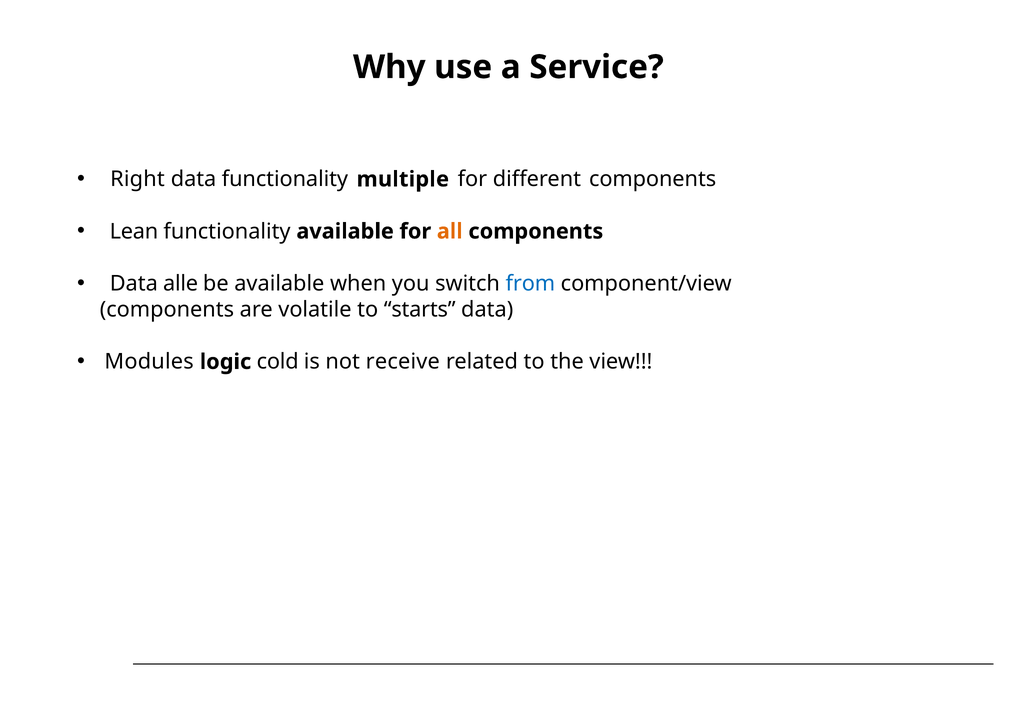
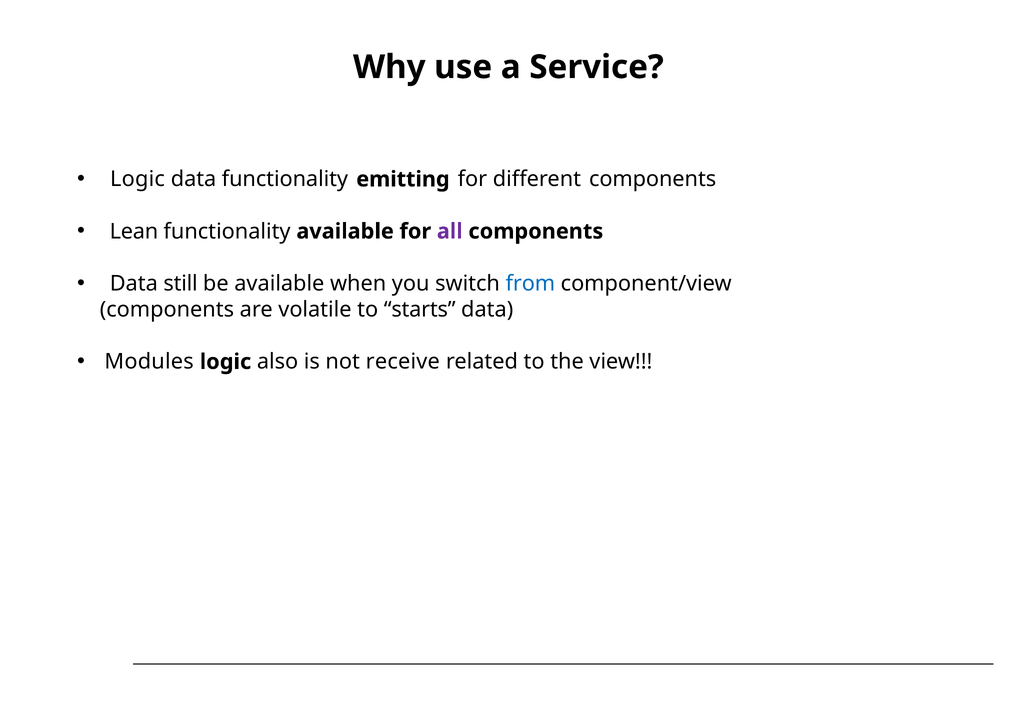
Right at (137, 179): Right -> Logic
multiple: multiple -> emitting
all colour: orange -> purple
alle: alle -> still
cold: cold -> also
